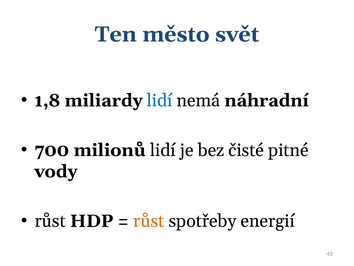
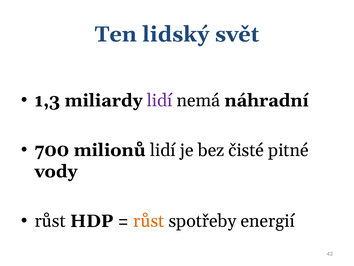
město: město -> lidský
1,8: 1,8 -> 1,3
lidí at (160, 100) colour: blue -> purple
